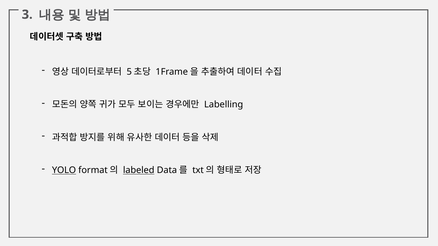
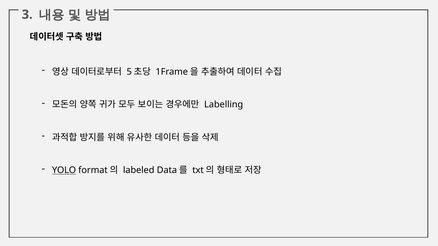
labeled underline: present -> none
